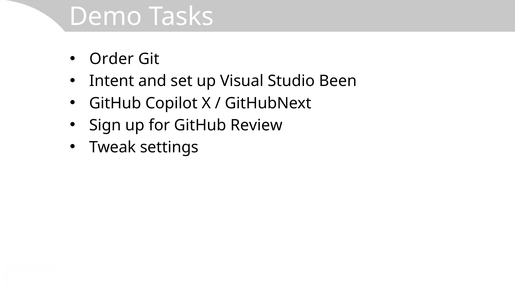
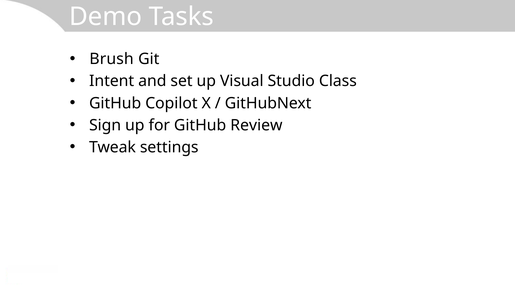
Order: Order -> Brush
Been: Been -> Class
